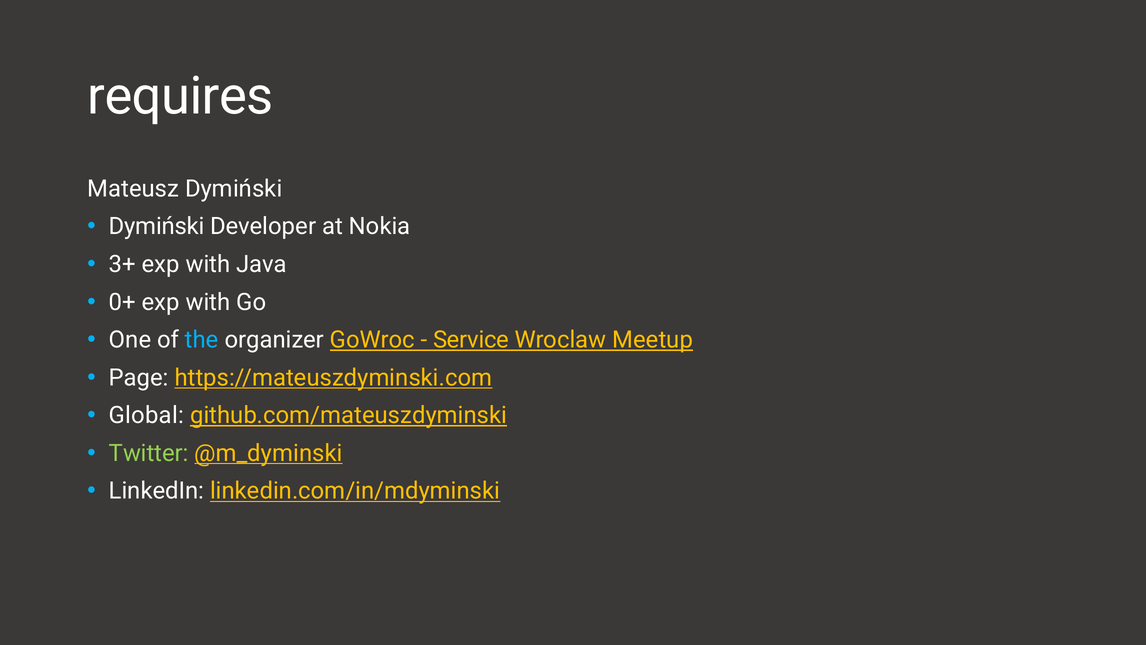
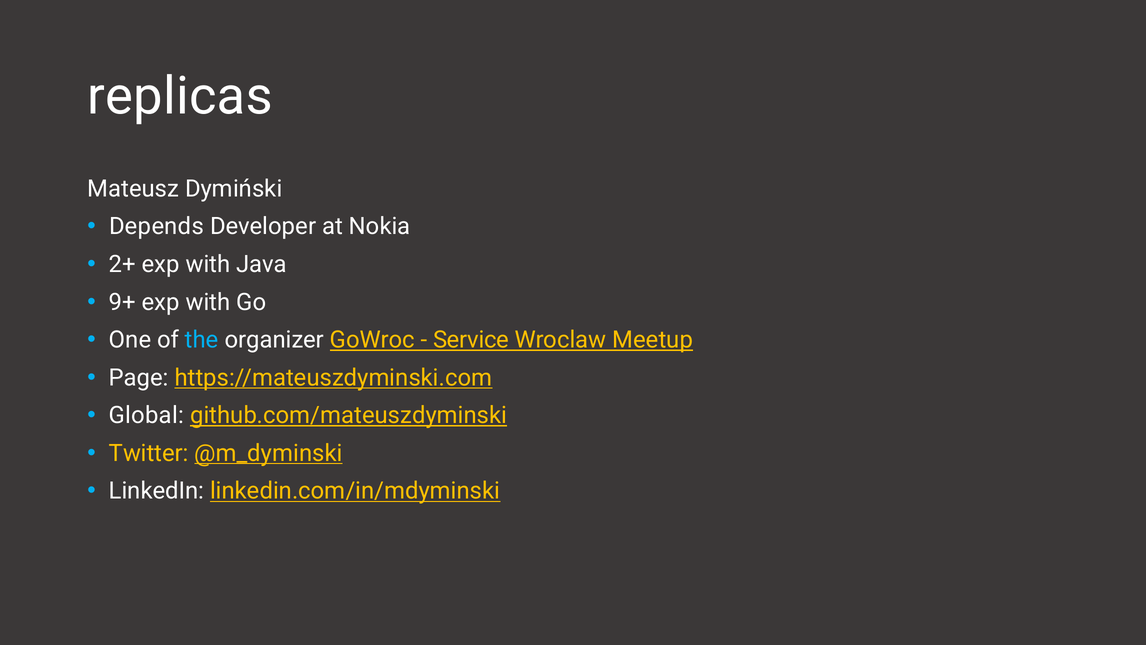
requires: requires -> replicas
Dymiński at (157, 226): Dymiński -> Depends
3+: 3+ -> 2+
0+: 0+ -> 9+
Twitter colour: light green -> yellow
